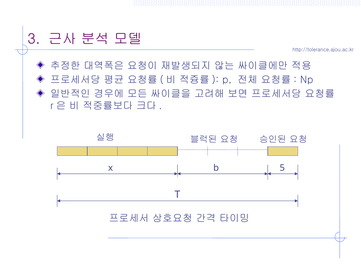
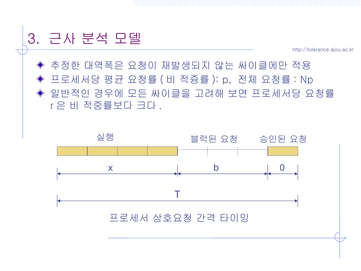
5: 5 -> 0
